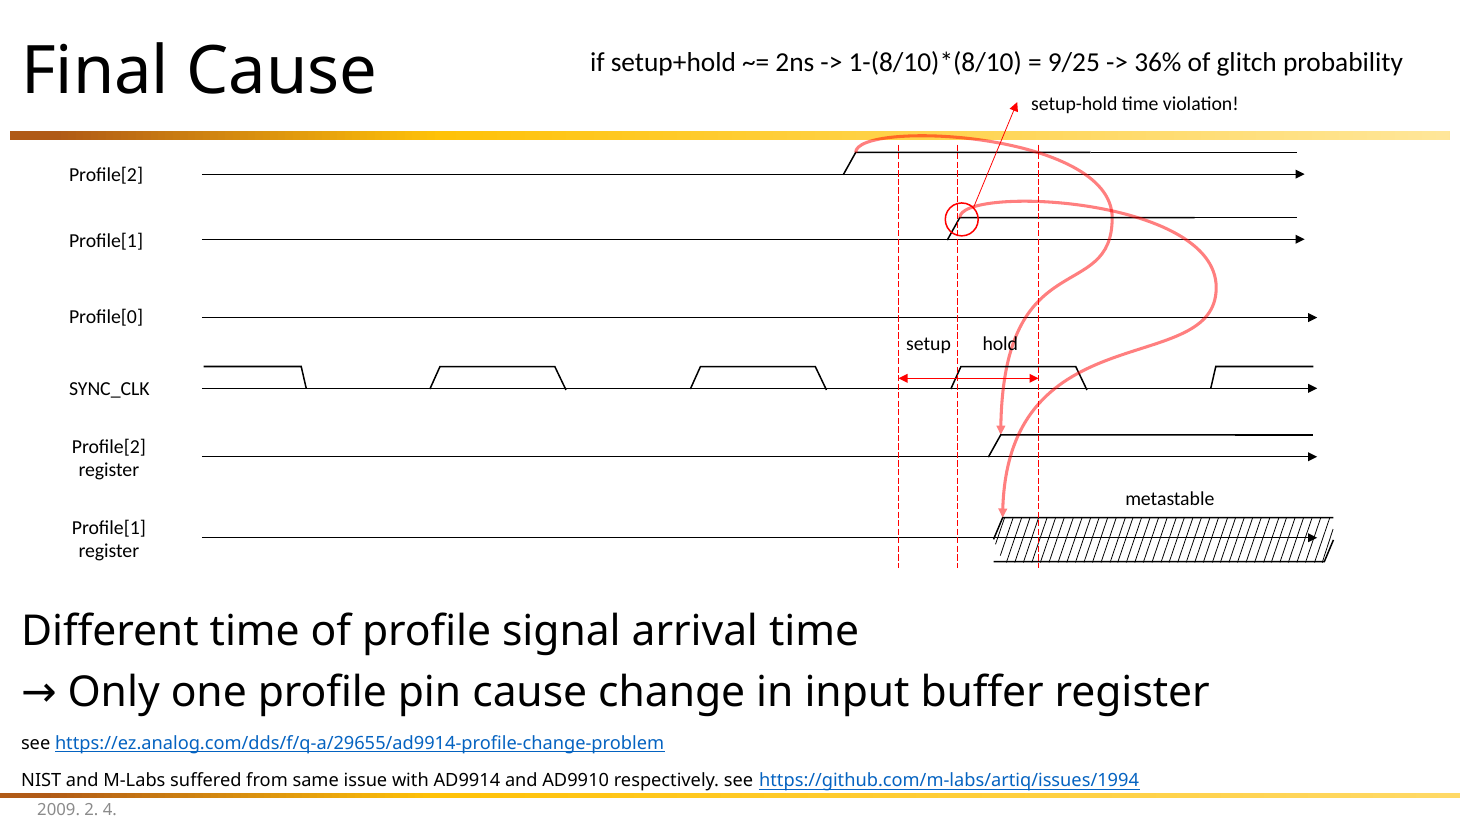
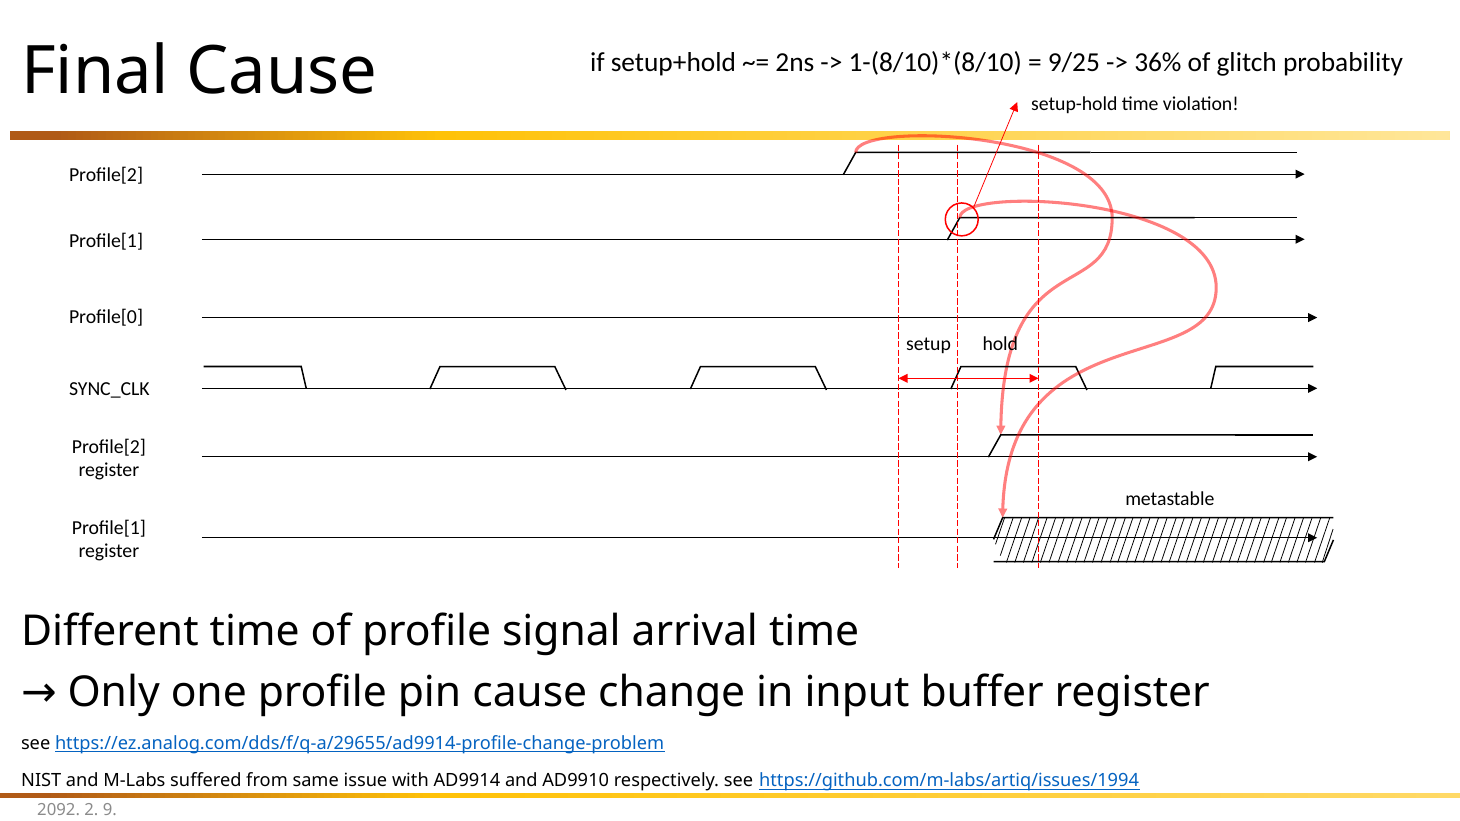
2009: 2009 -> 2092
4: 4 -> 9
